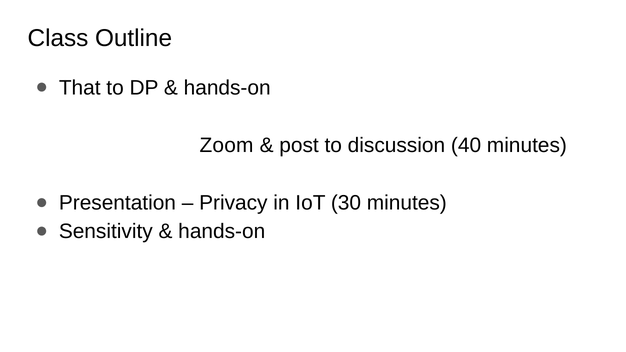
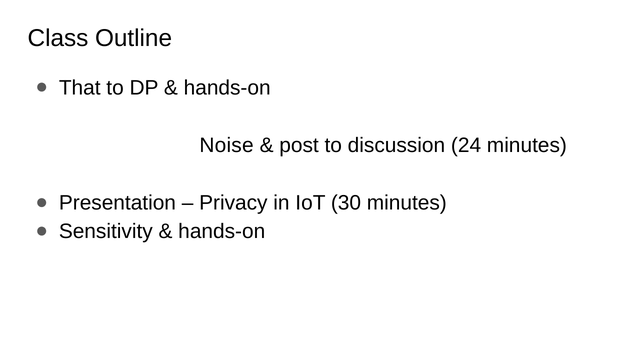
Zoom: Zoom -> Noise
40: 40 -> 24
